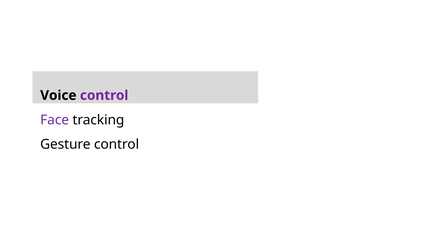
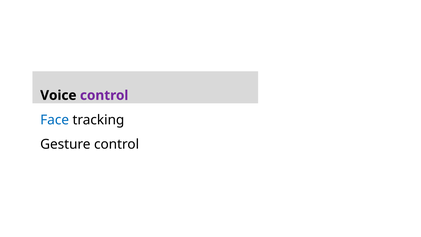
Face colour: purple -> blue
